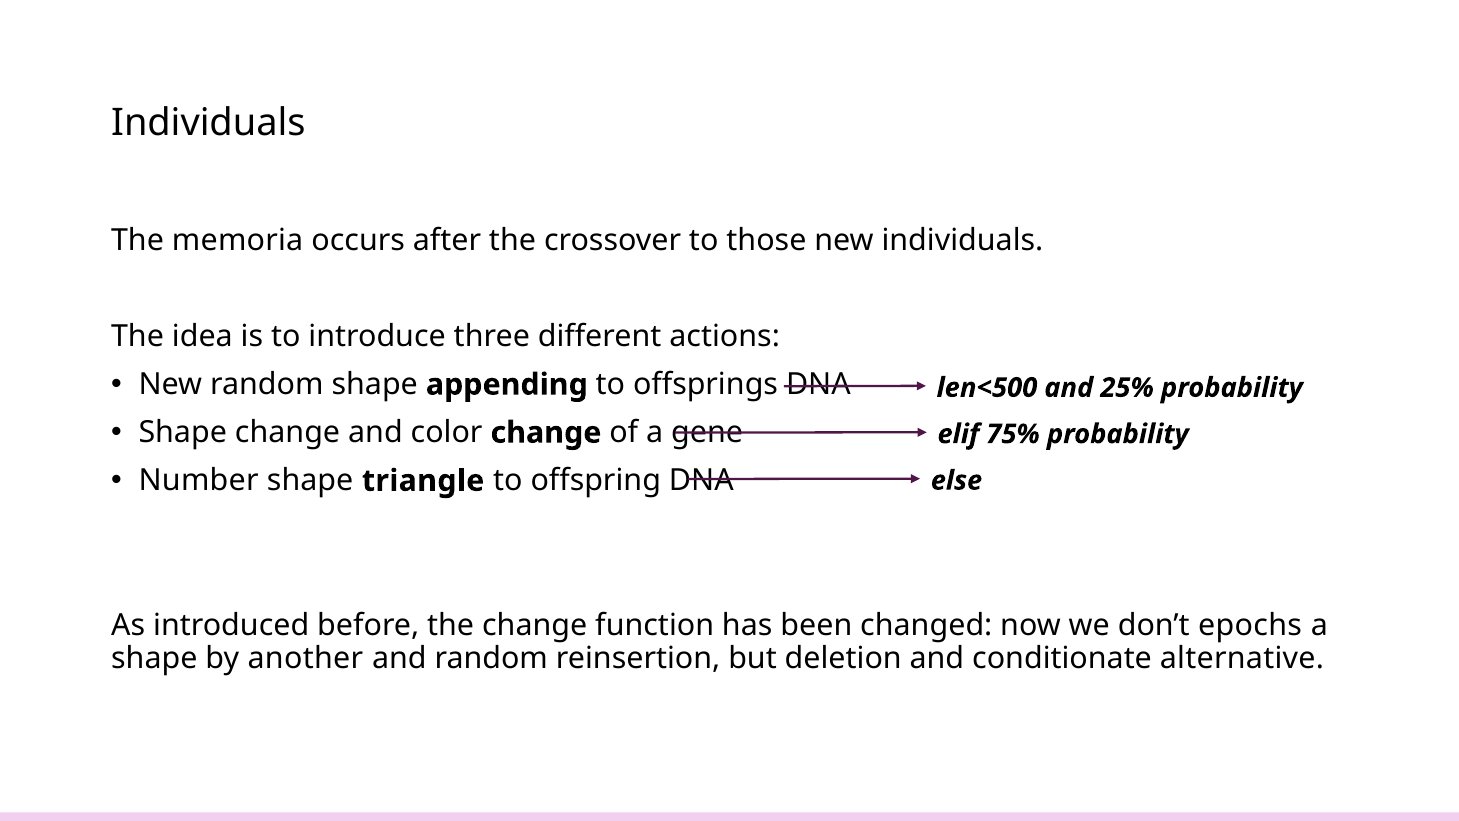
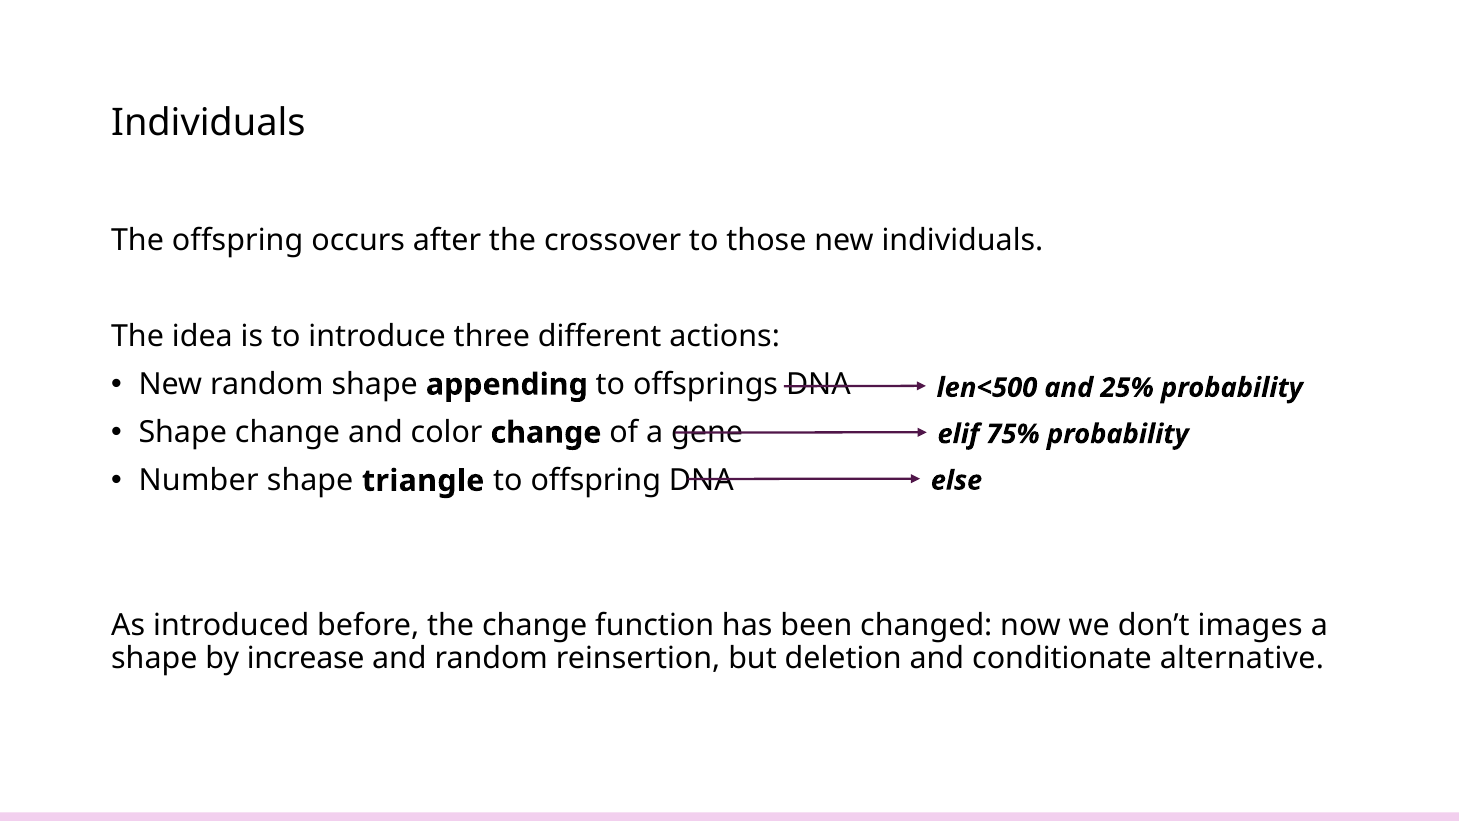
The memoria: memoria -> offspring
epochs: epochs -> images
another: another -> increase
